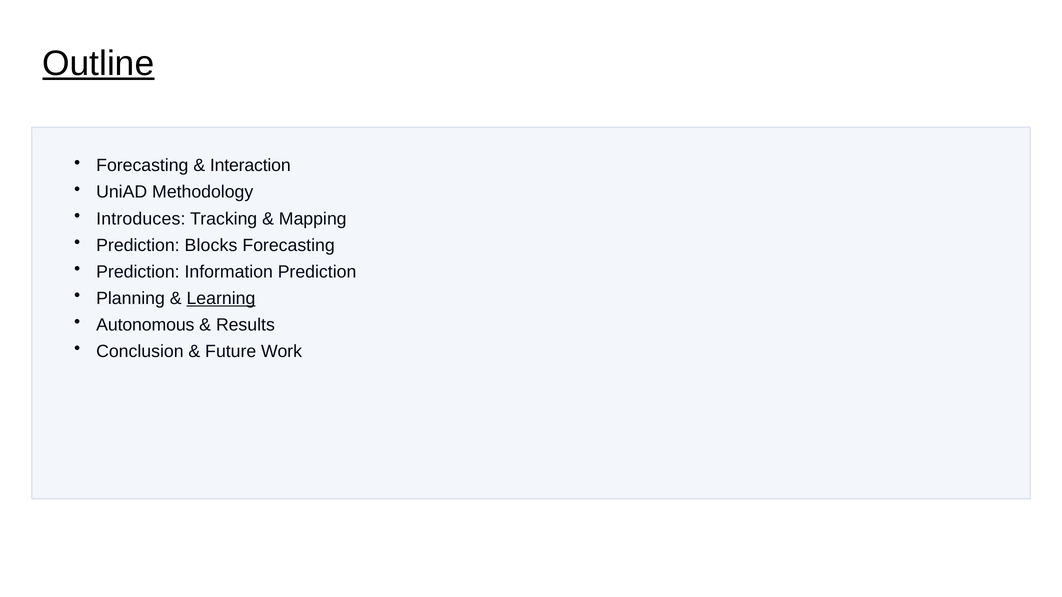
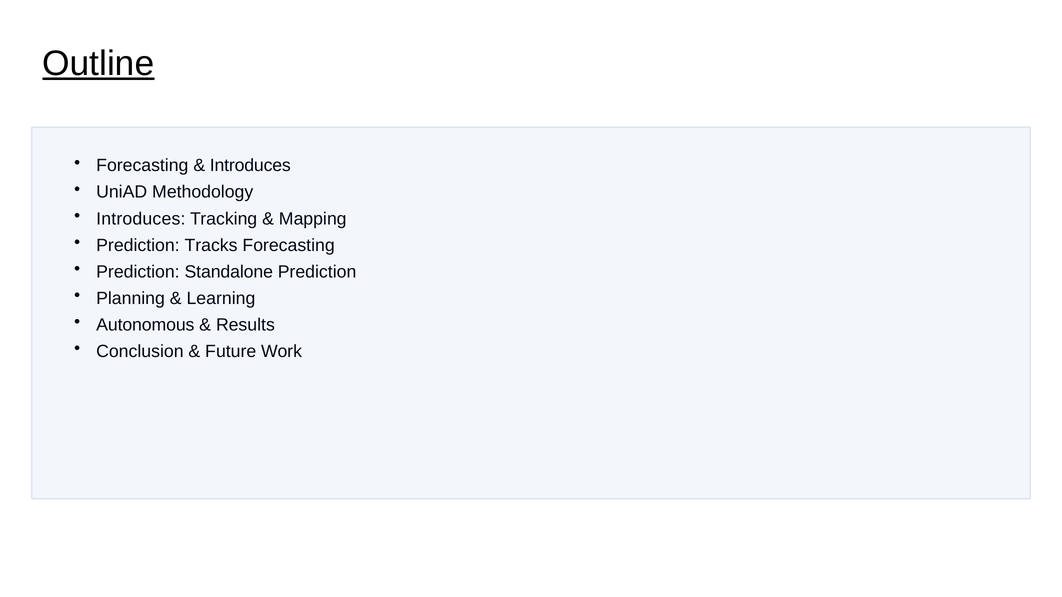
Interaction at (250, 166): Interaction -> Introduces
Blocks: Blocks -> Tracks
Information: Information -> Standalone
Learning underline: present -> none
